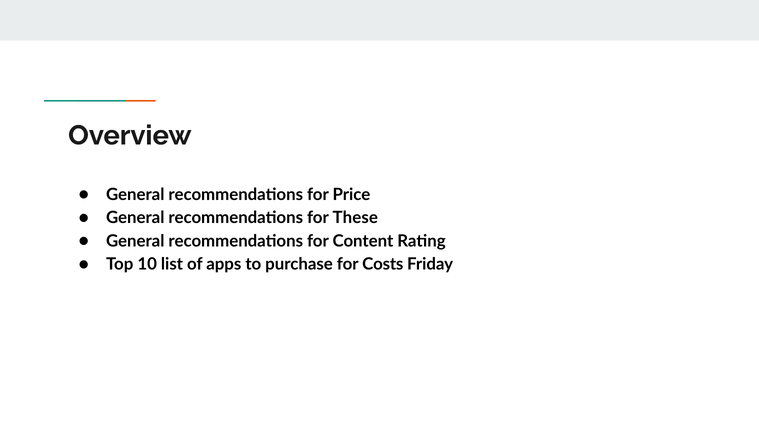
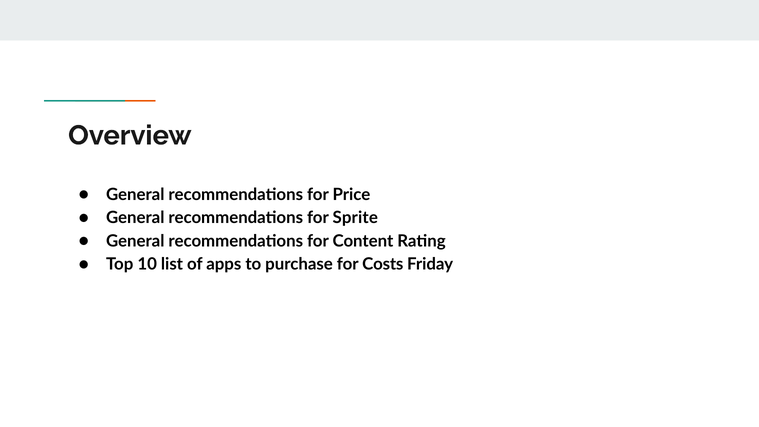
These: These -> Sprite
